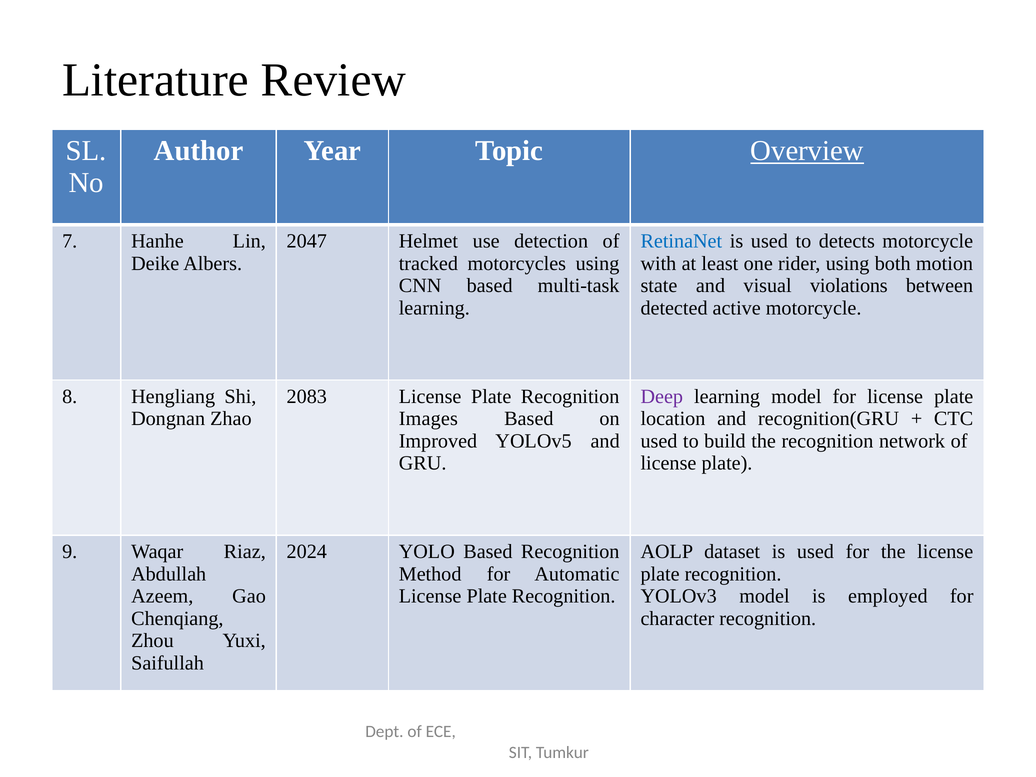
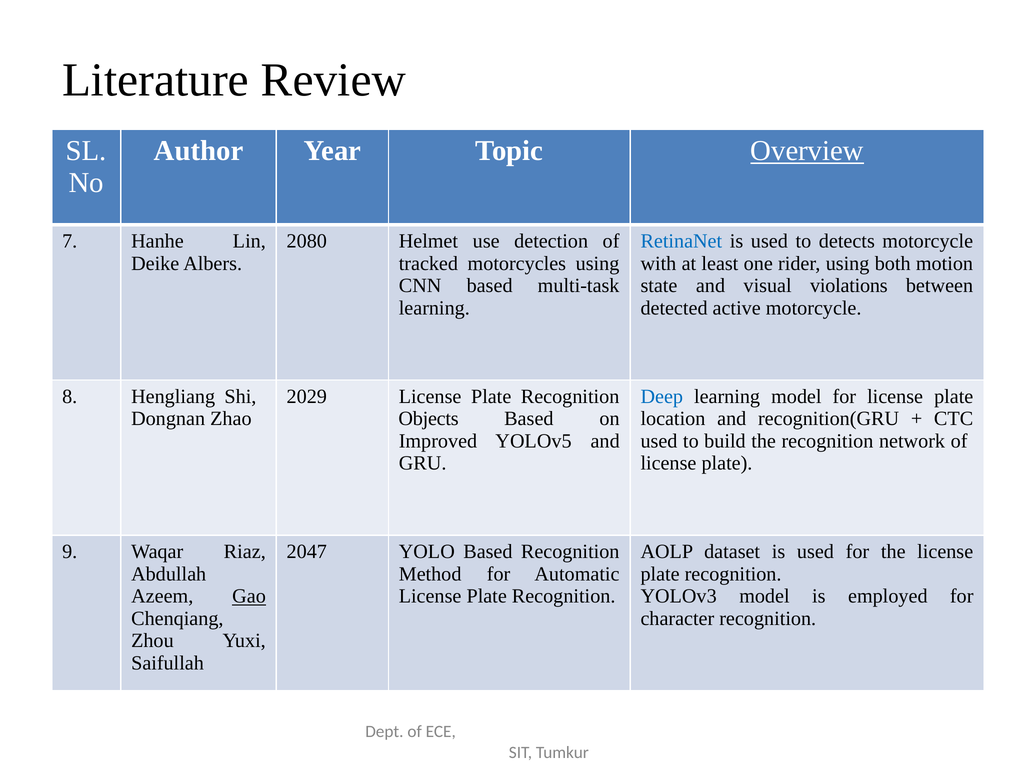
2047: 2047 -> 2080
2083: 2083 -> 2029
Deep colour: purple -> blue
Images: Images -> Objects
2024: 2024 -> 2047
Gao underline: none -> present
